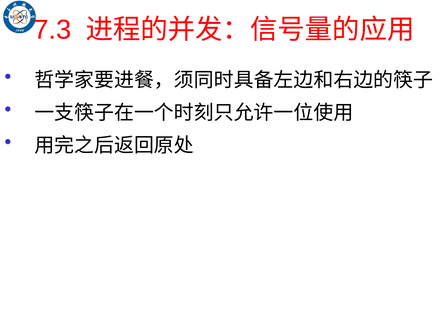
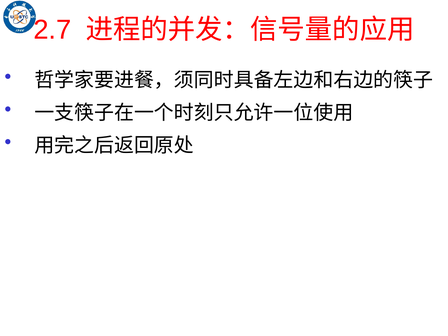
7.3: 7.3 -> 2.7
